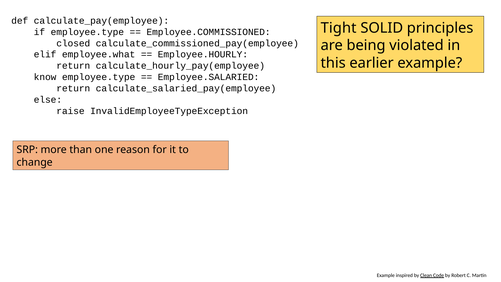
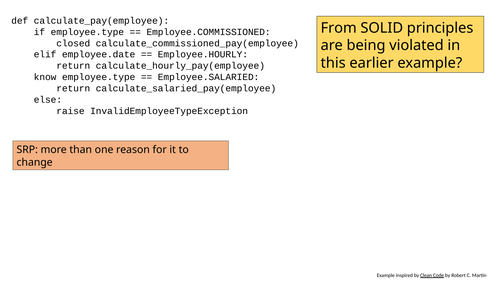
Tight: Tight -> From
employee.what: employee.what -> employee.date
